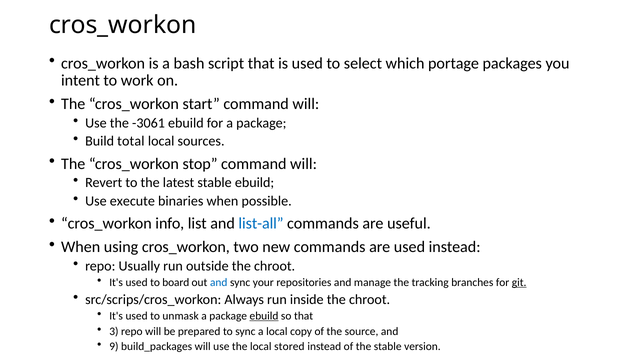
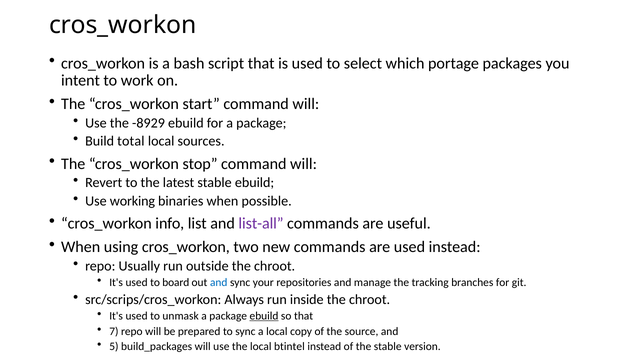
-3061: -3061 -> -8929
execute: execute -> working
list-all colour: blue -> purple
git underline: present -> none
3: 3 -> 7
9: 9 -> 5
stored: stored -> btintel
